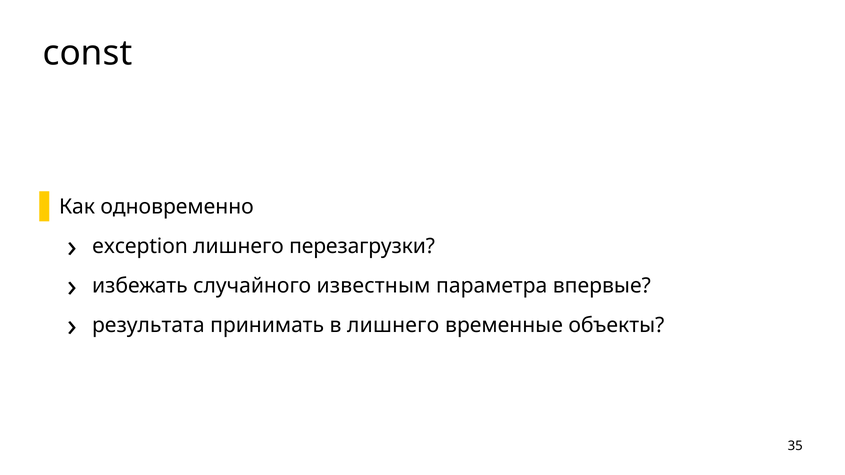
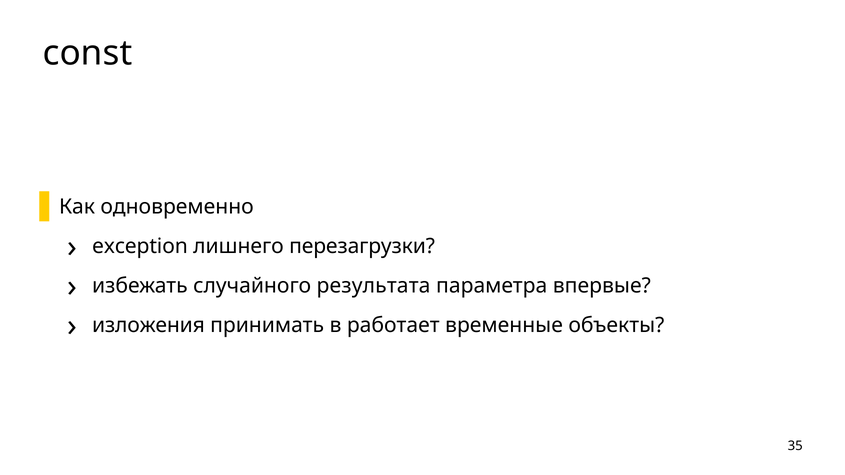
известным: известным -> результата
результата: результата -> изложения
в лишнего: лишнего -> работает
